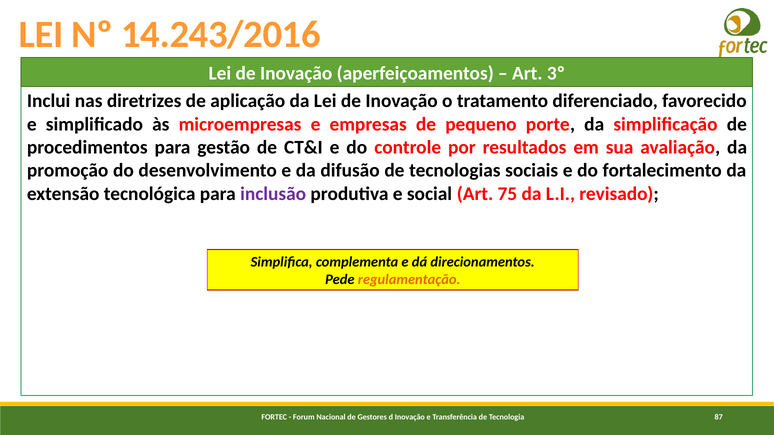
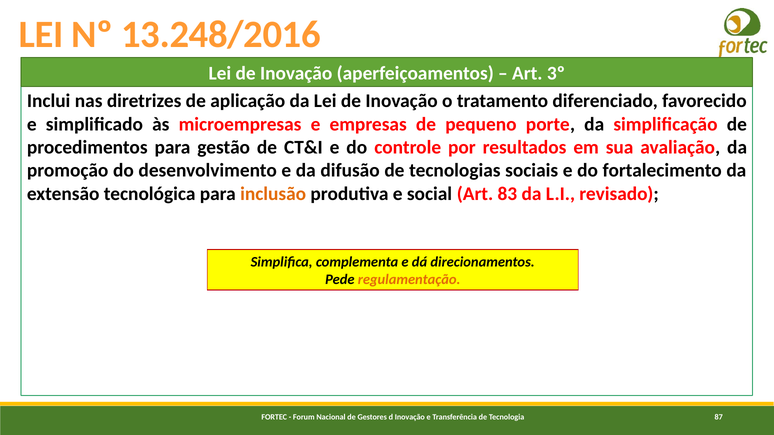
14.243/2016: 14.243/2016 -> 13.248/2016
inclusão colour: purple -> orange
75: 75 -> 83
